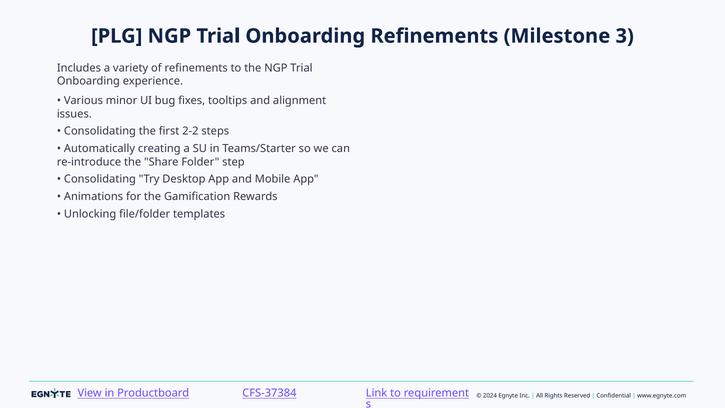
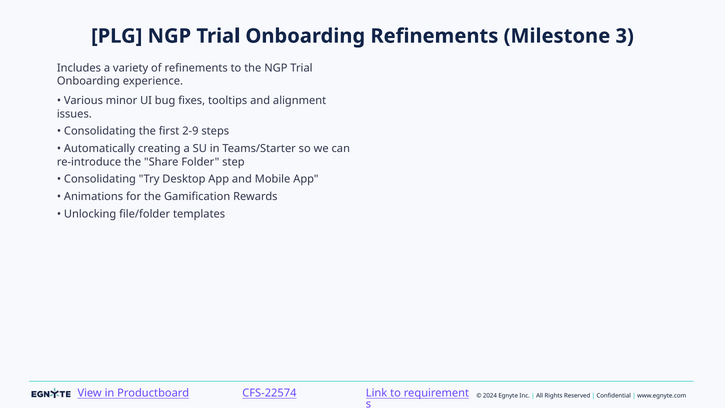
2-2: 2-2 -> 2-9
CFS-37384: CFS-37384 -> CFS-22574
